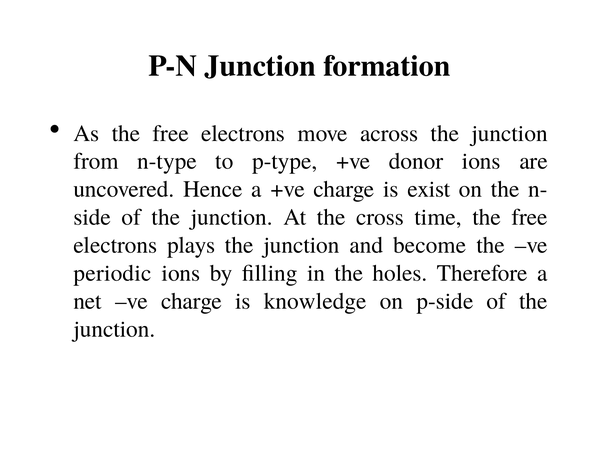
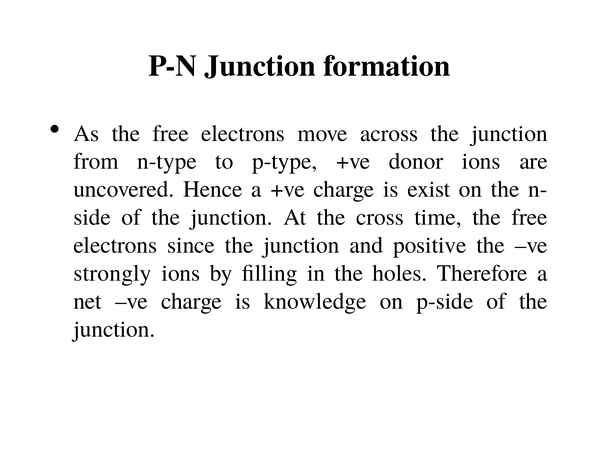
plays: plays -> since
become: become -> positive
periodic: periodic -> strongly
